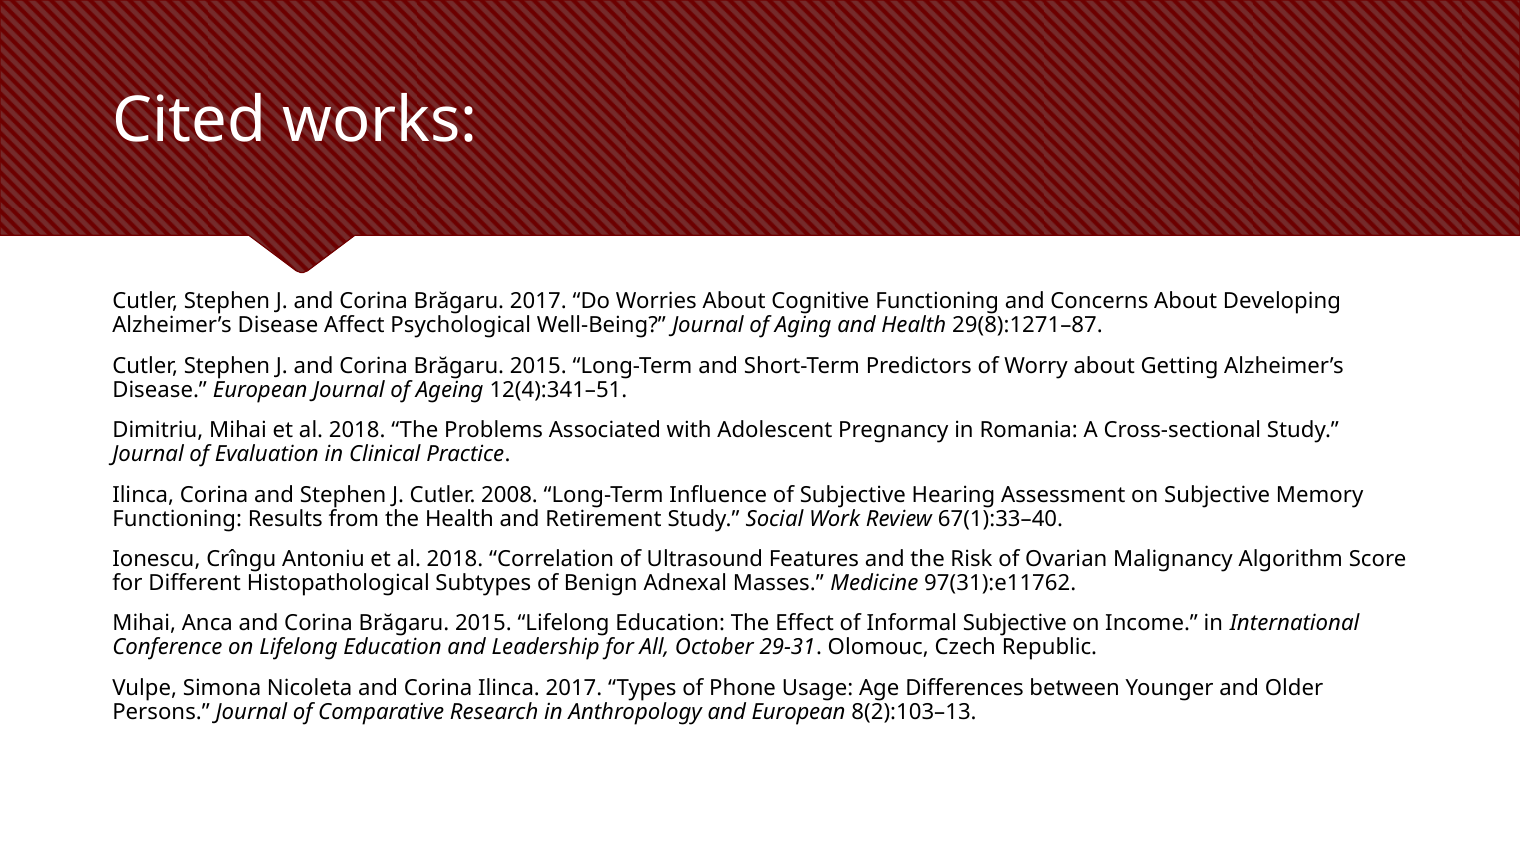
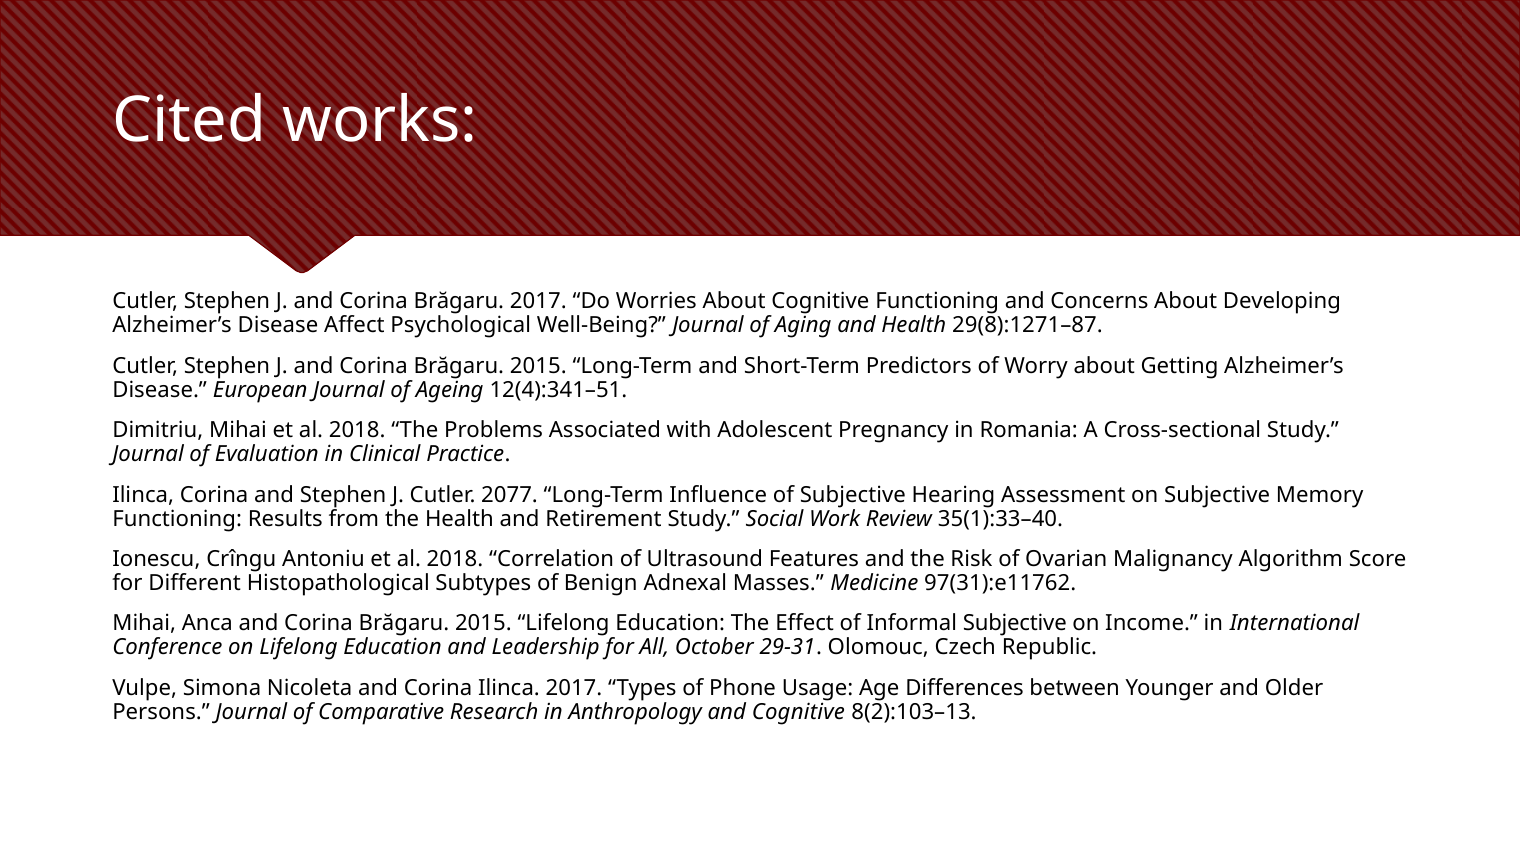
2008: 2008 -> 2077
67(1):33–40: 67(1):33–40 -> 35(1):33–40
and European: European -> Cognitive
